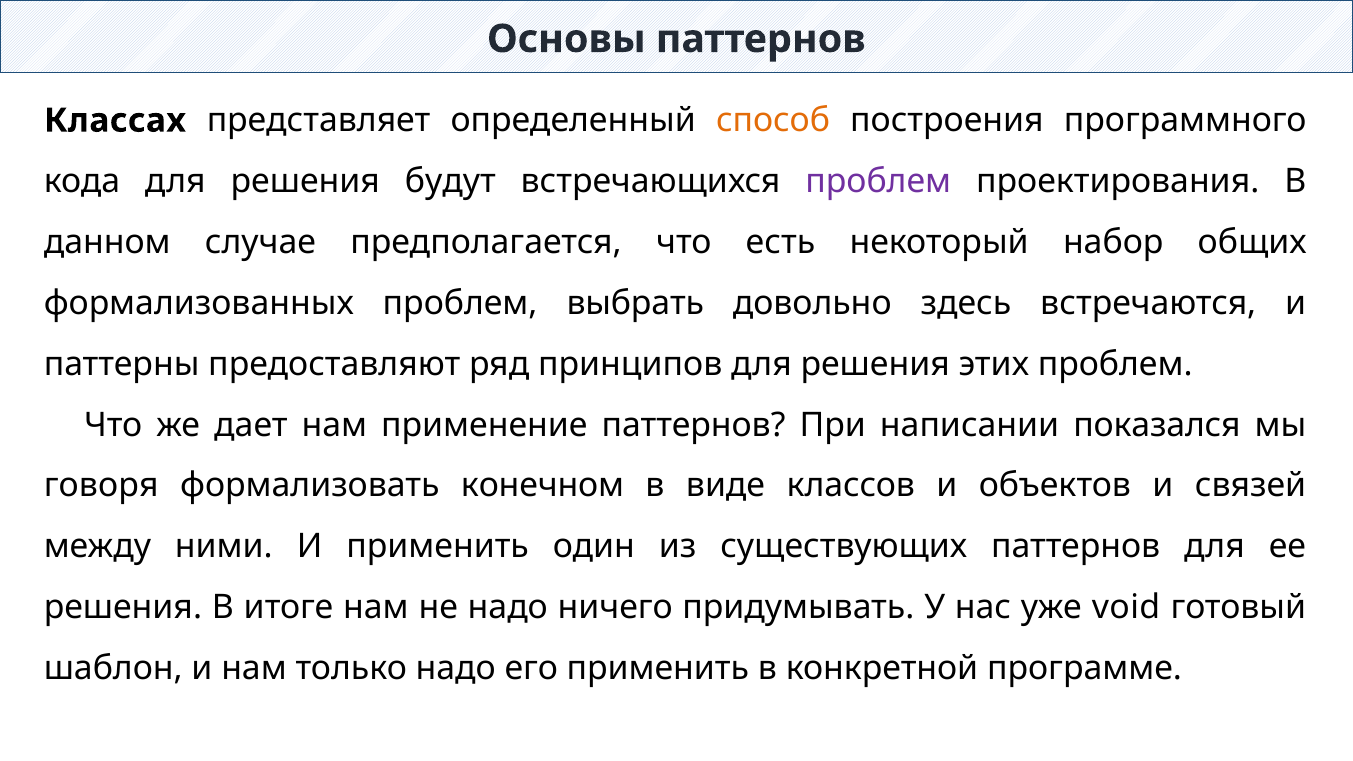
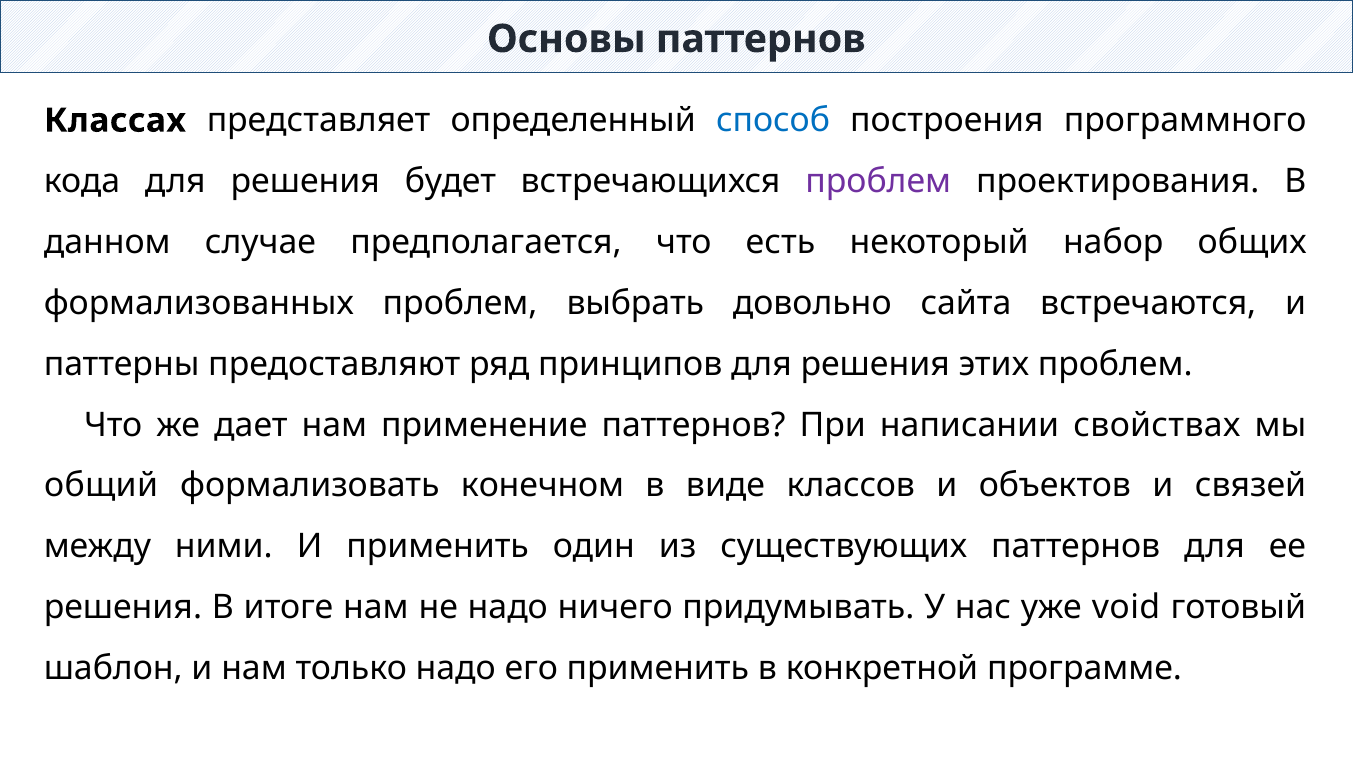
способ colour: orange -> blue
будут: будут -> будет
здесь: здесь -> сайта
показался: показался -> свойствах
говоря: говоря -> общий
